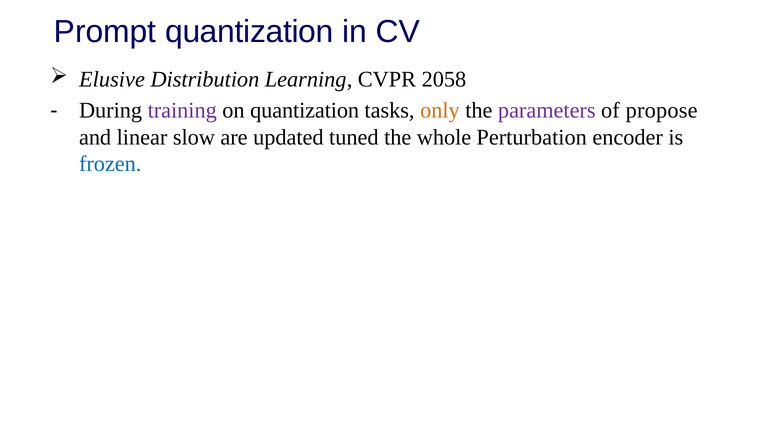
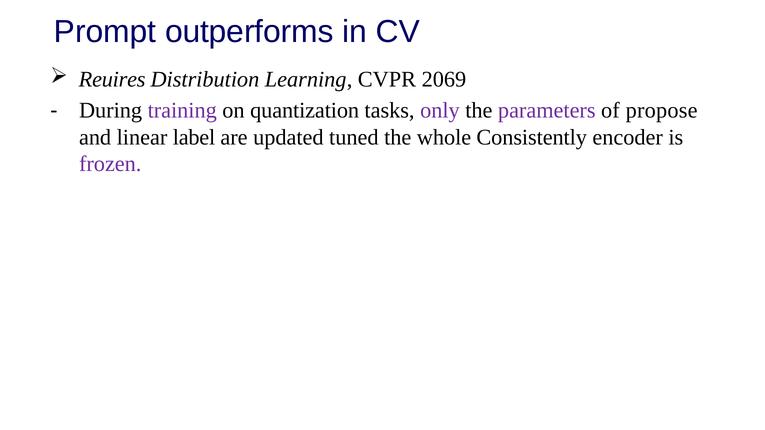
Prompt quantization: quantization -> outperforms
Elusive: Elusive -> Reuires
2058: 2058 -> 2069
only colour: orange -> purple
slow: slow -> label
Perturbation: Perturbation -> Consistently
frozen colour: blue -> purple
